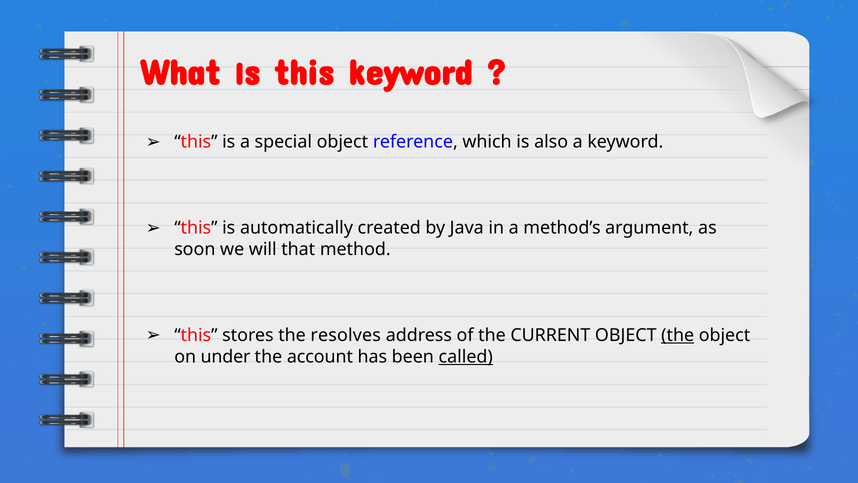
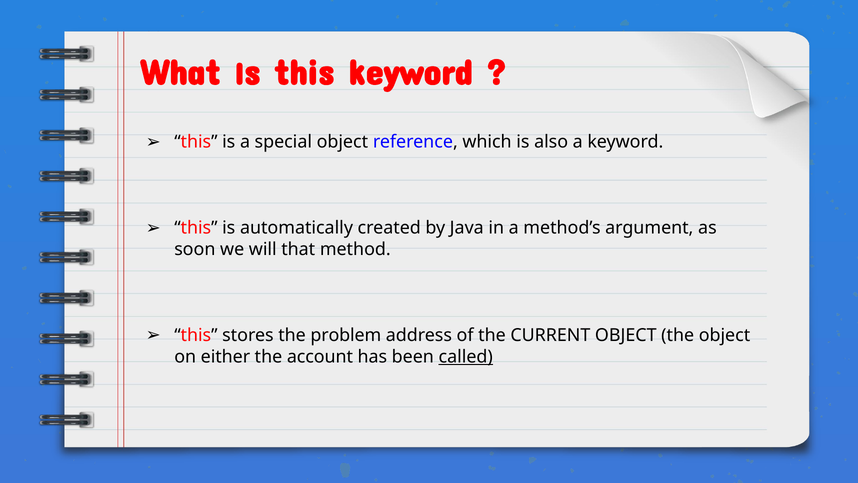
resolves: resolves -> problem
the at (678, 335) underline: present -> none
under: under -> either
